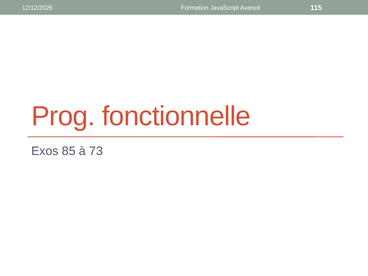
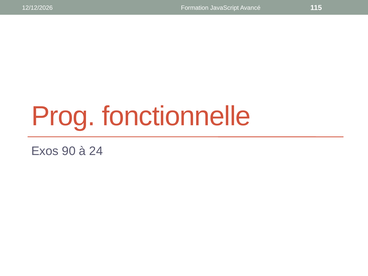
85: 85 -> 90
73: 73 -> 24
